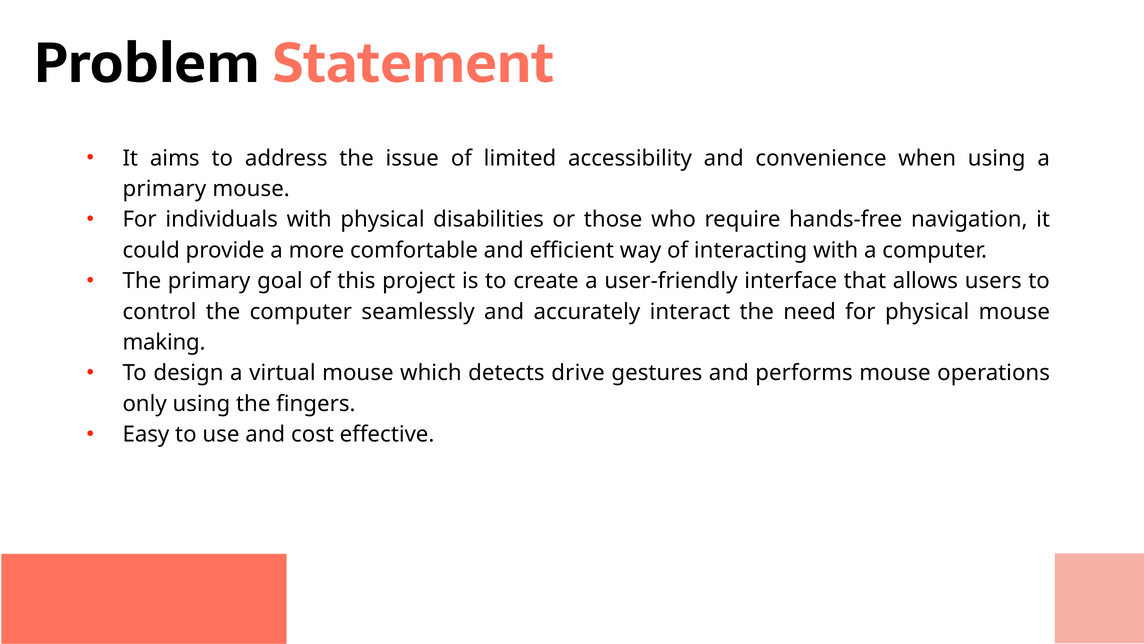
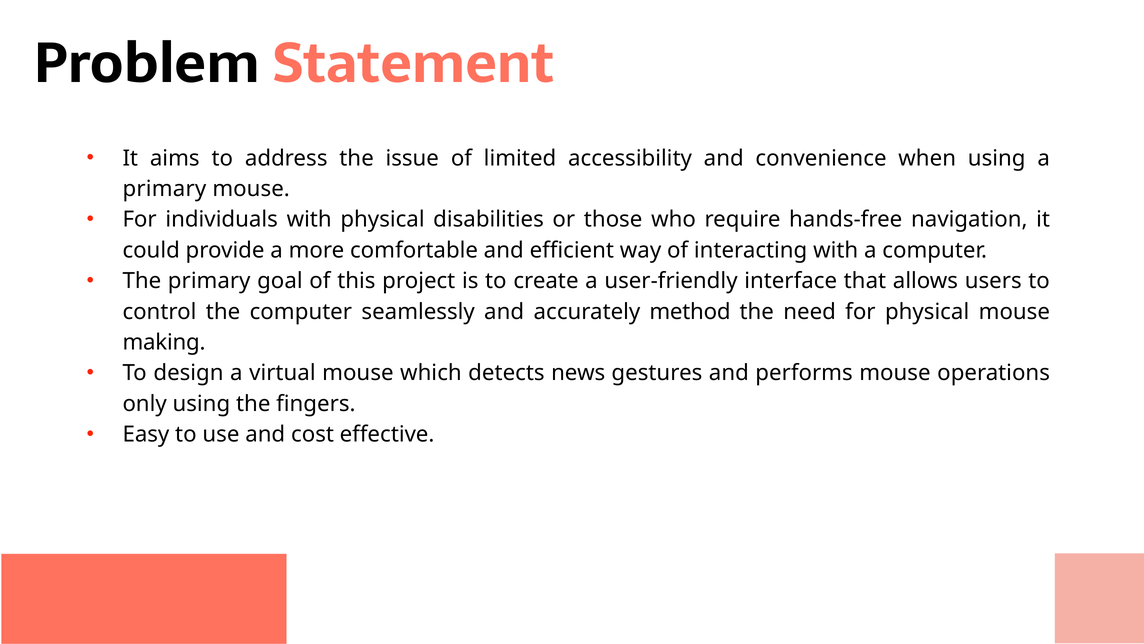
interact: interact -> method
drive: drive -> news
